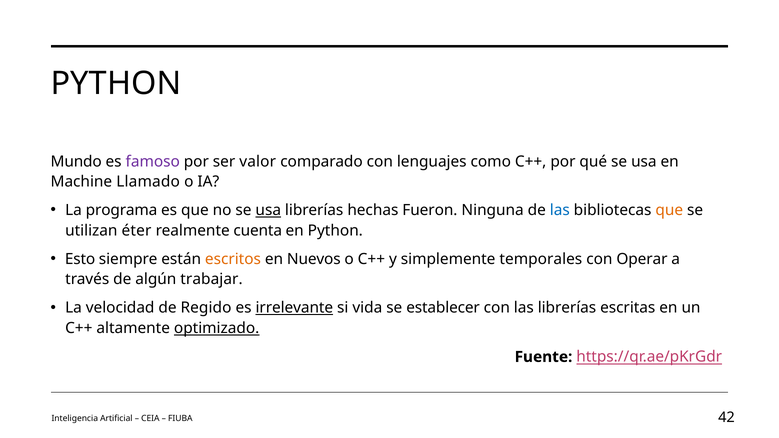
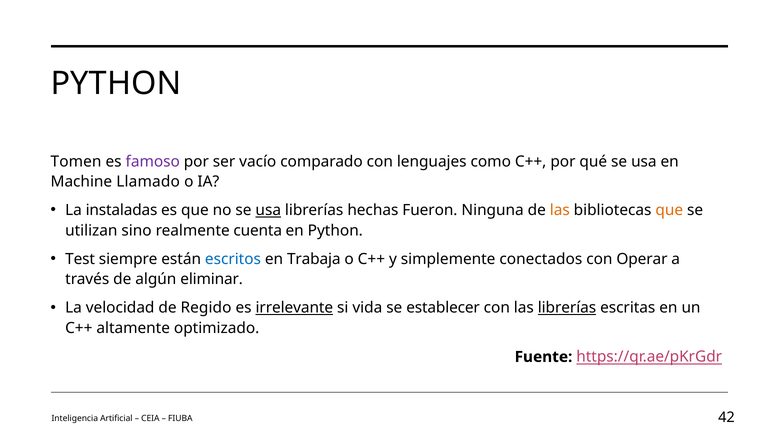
Mundo: Mundo -> Tomen
valor: valor -> vacío
programa: programa -> instaladas
las at (560, 210) colour: blue -> orange
éter: éter -> sino
Esto: Esto -> Test
escritos colour: orange -> blue
Nuevos: Nuevos -> Trabaja
temporales: temporales -> conectados
trabajar: trabajar -> eliminar
librerías at (567, 308) underline: none -> present
optimizado underline: present -> none
